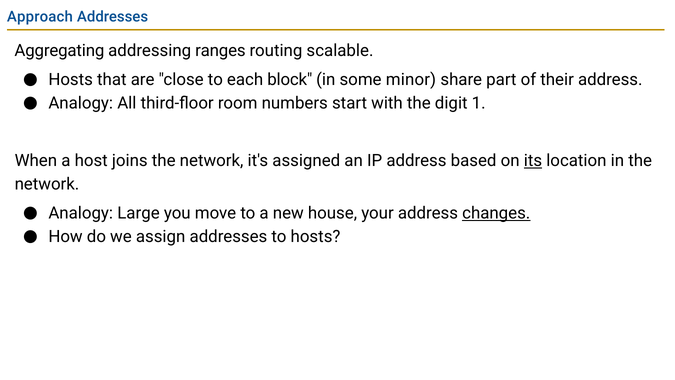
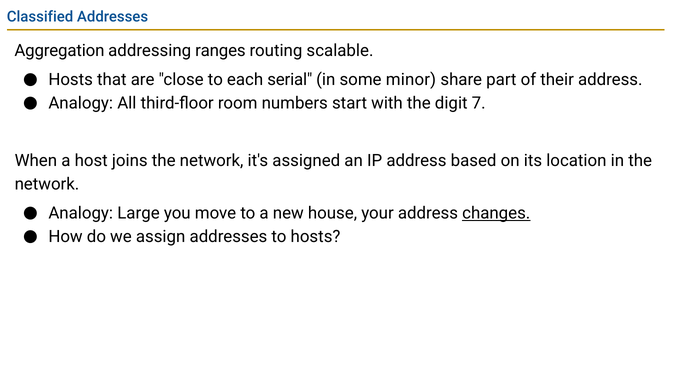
Approach: Approach -> Classified
Aggregating: Aggregating -> Aggregation
block: block -> serial
1: 1 -> 7
its underline: present -> none
